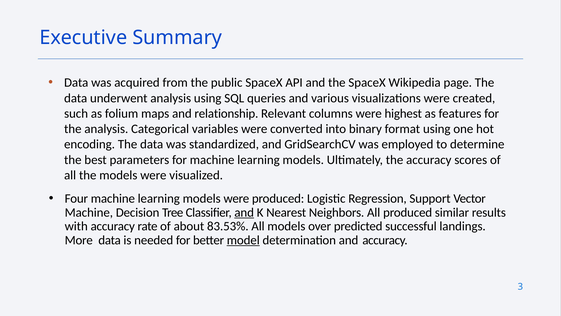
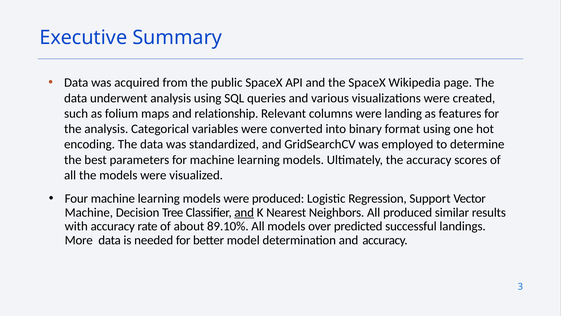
highest: highest -> landing
83.53%: 83.53% -> 89.10%
model underline: present -> none
